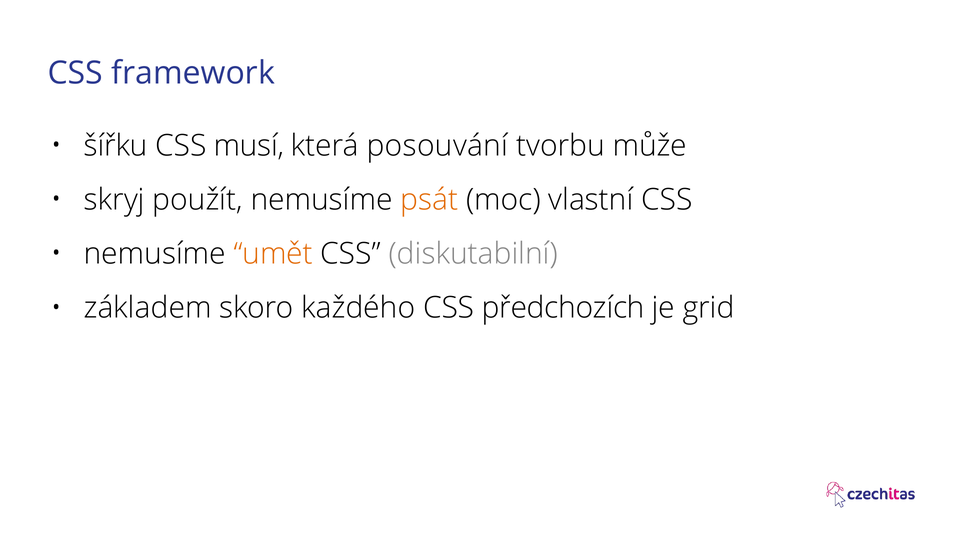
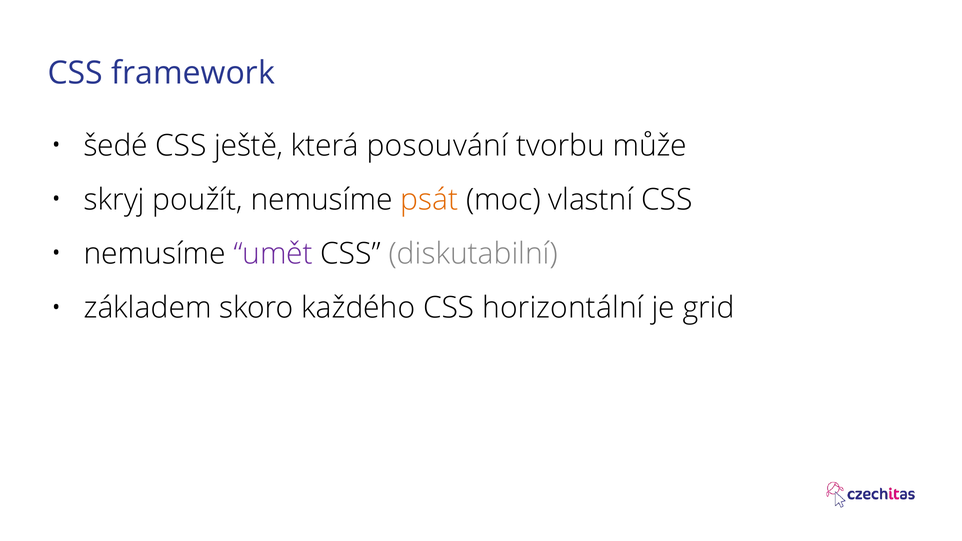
šířku: šířku -> šedé
musí: musí -> ještě
umět colour: orange -> purple
předchozích: předchozích -> horizontální
